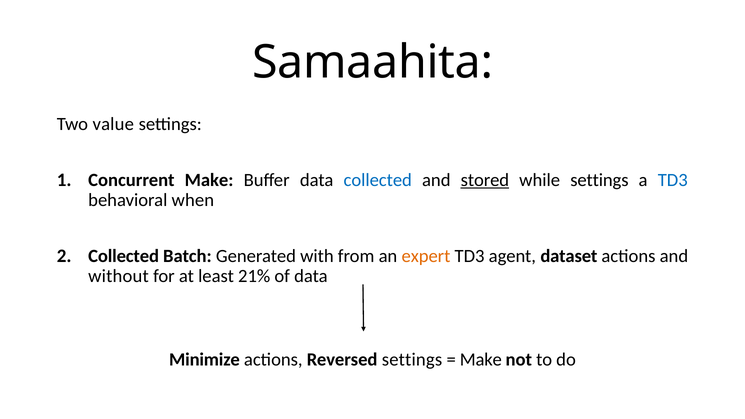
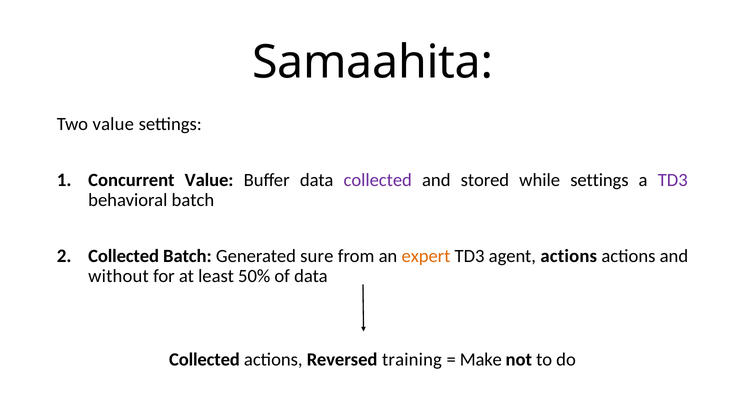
Concurrent Make: Make -> Value
collected at (378, 180) colour: blue -> purple
stored underline: present -> none
TD3 at (673, 180) colour: blue -> purple
behavioral when: when -> batch
with: with -> sure
agent dataset: dataset -> actions
21%: 21% -> 50%
Minimize at (204, 360): Minimize -> Collected
Reversed settings: settings -> training
